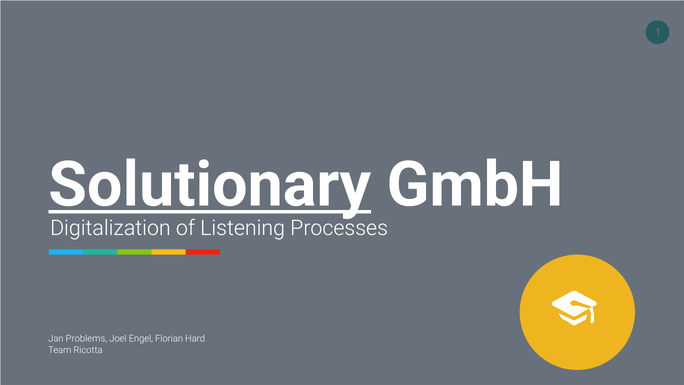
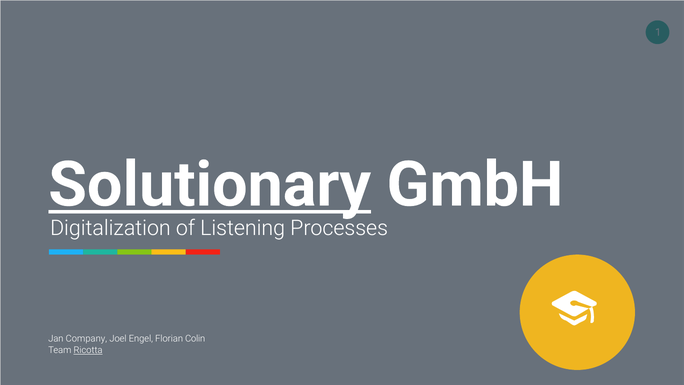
Problems: Problems -> Company
Hard: Hard -> Colin
Ricotta underline: none -> present
